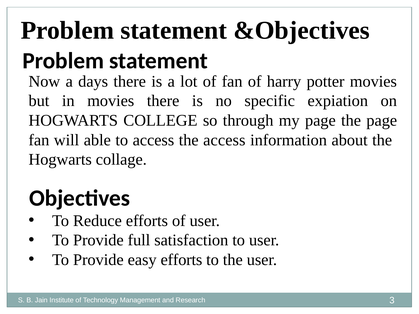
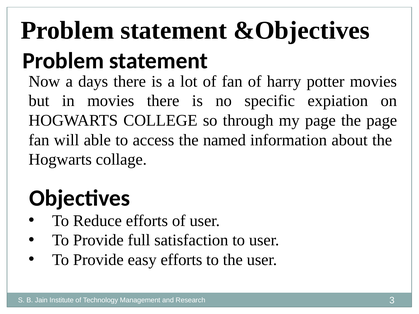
the access: access -> named
